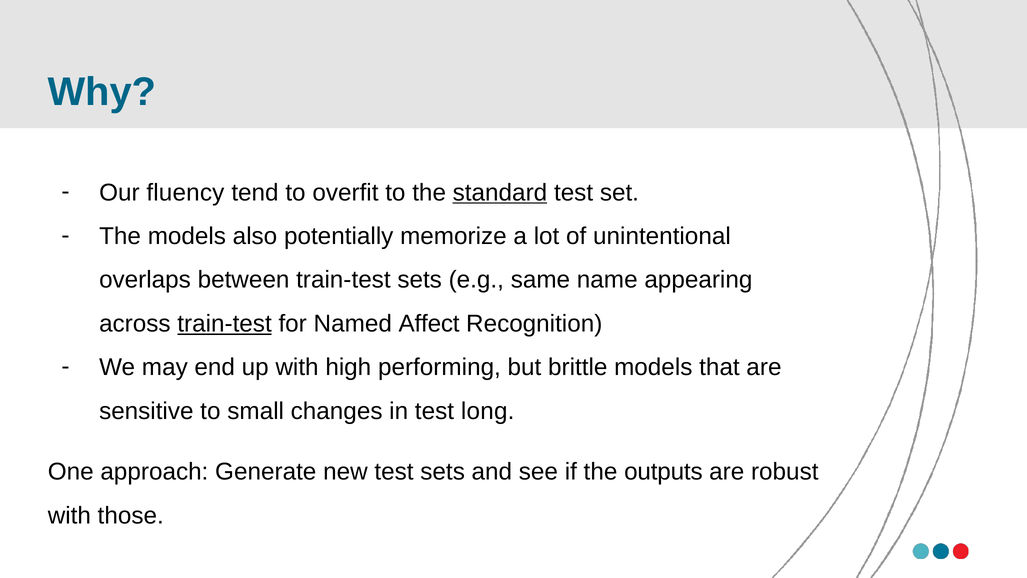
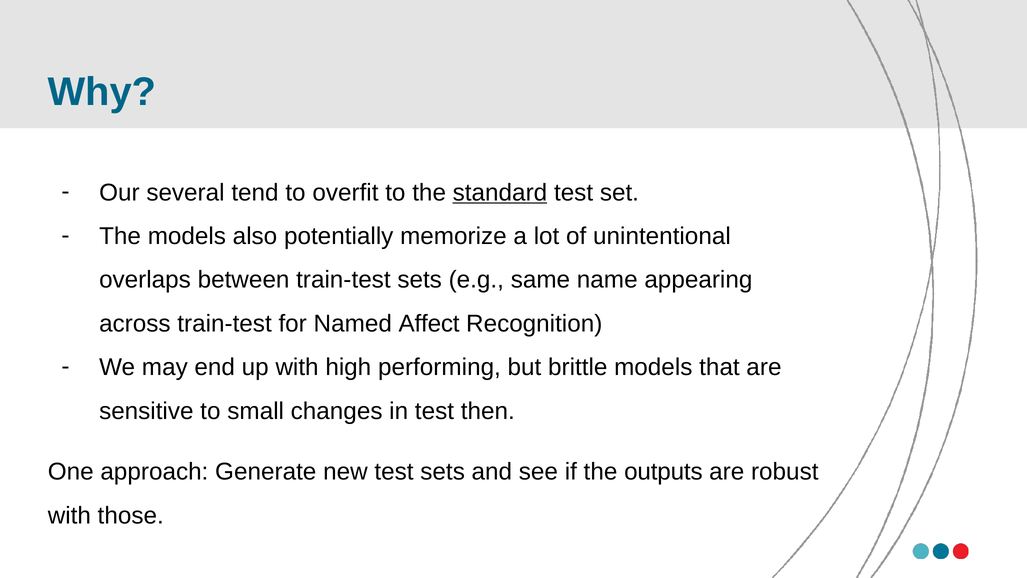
fluency: fluency -> several
train-test at (225, 323) underline: present -> none
long: long -> then
